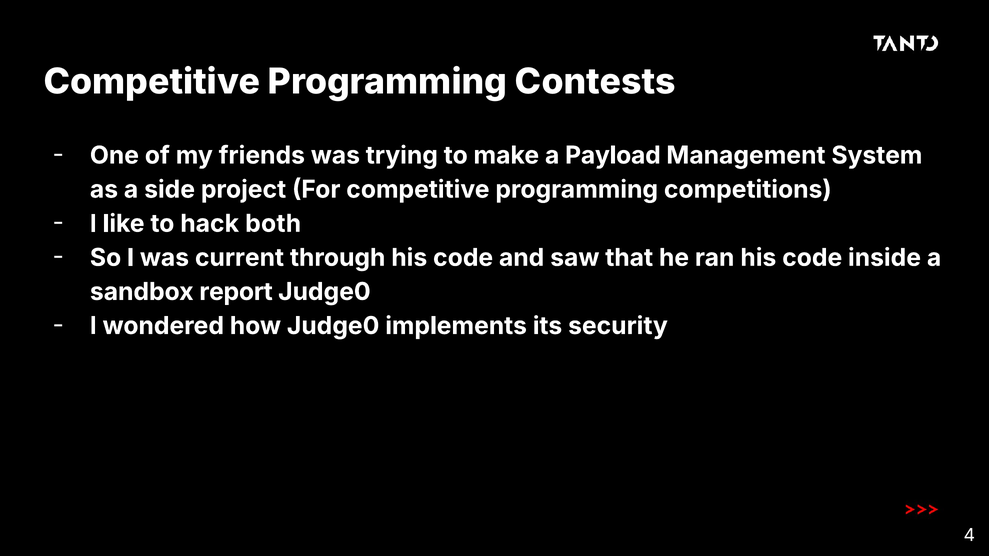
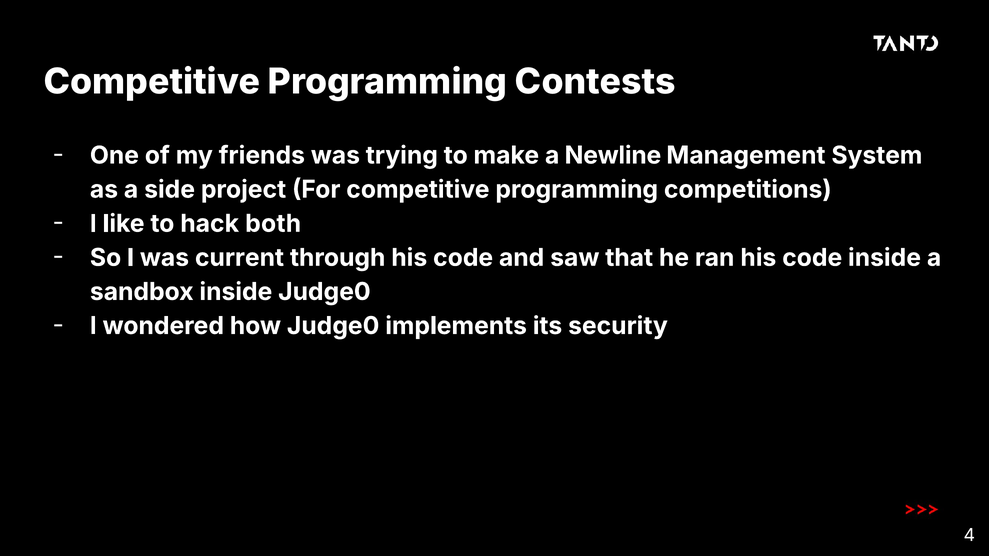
Payload: Payload -> Newline
sandbox report: report -> inside
